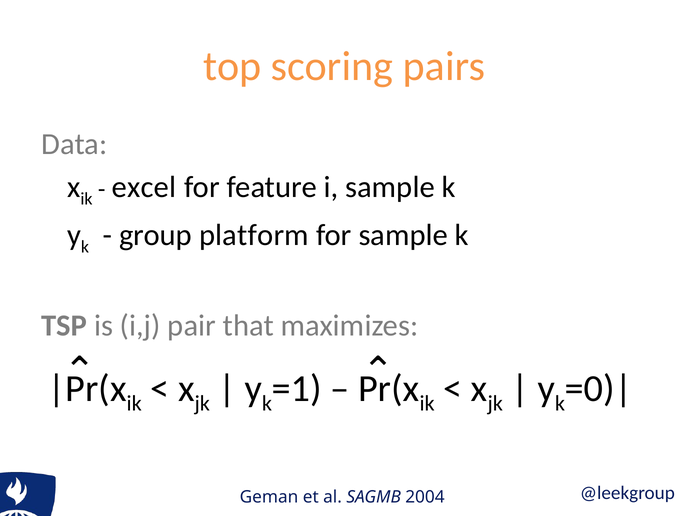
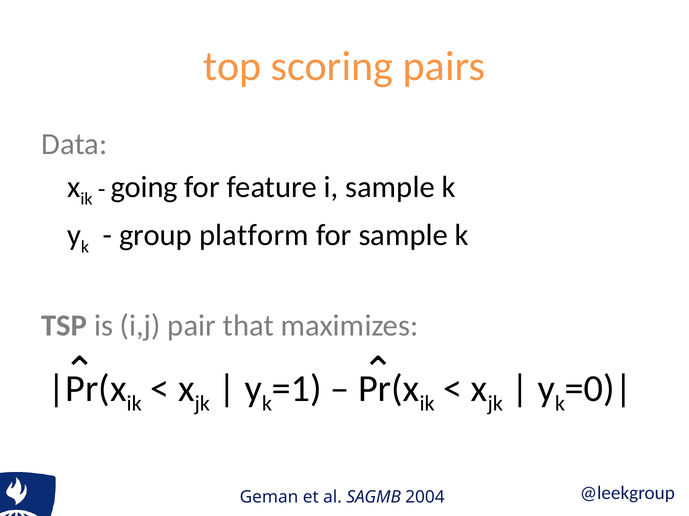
excel: excel -> going
